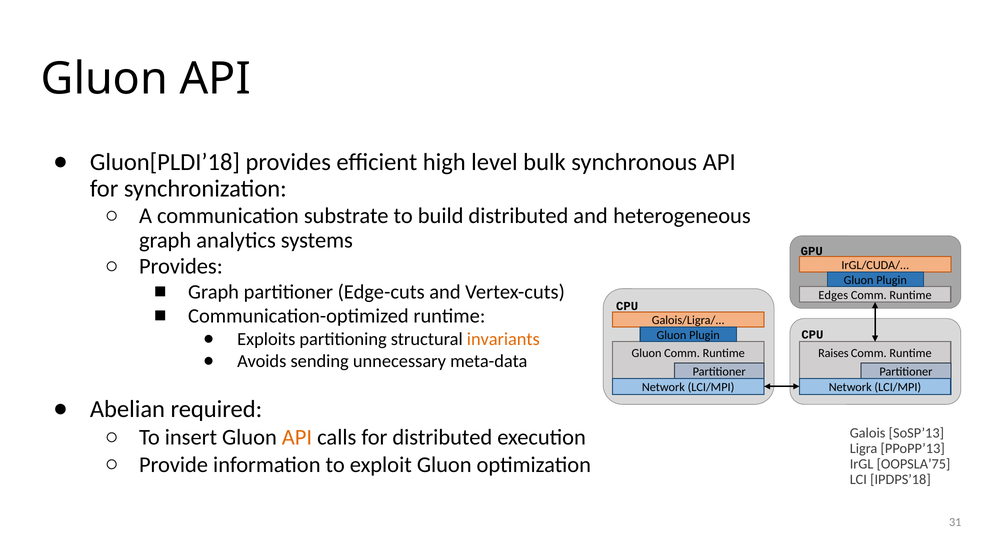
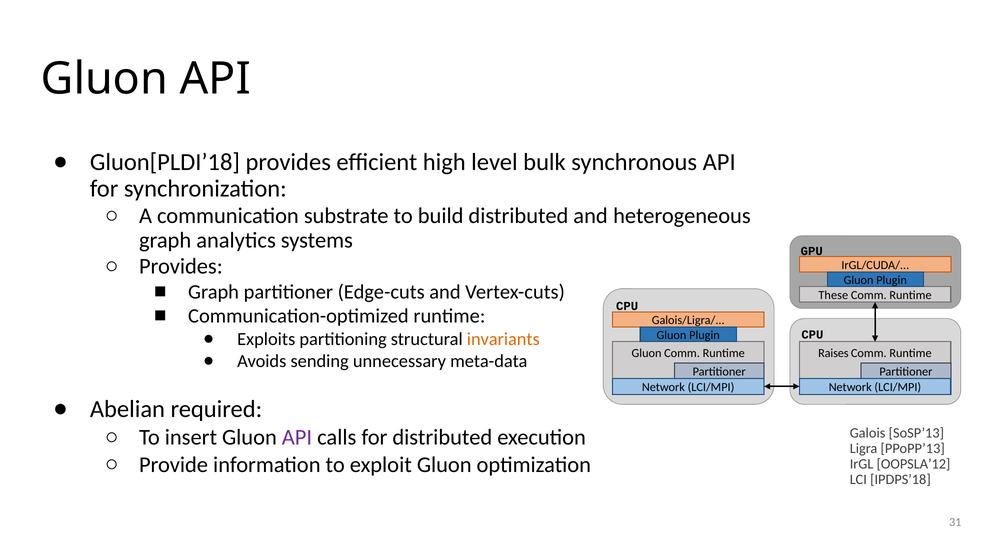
Edges: Edges -> These
API at (297, 438) colour: orange -> purple
OOPSLA’75: OOPSLA’75 -> OOPSLA’12
